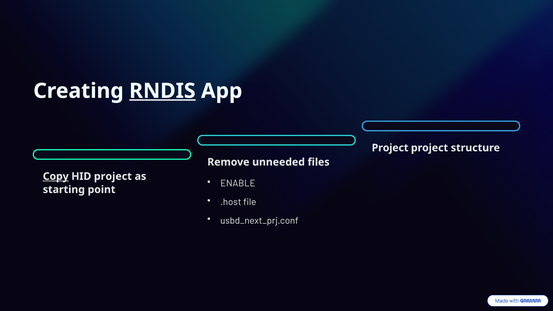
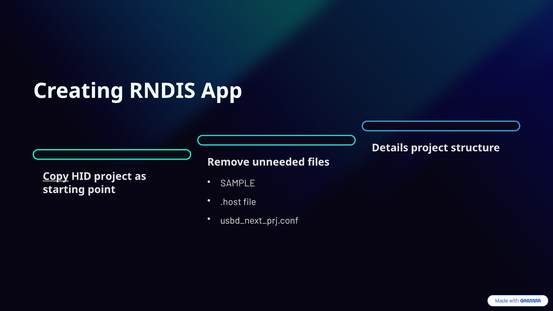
RNDIS underline: present -> none
Project at (390, 148): Project -> Details
ENABLE: ENABLE -> SAMPLE
